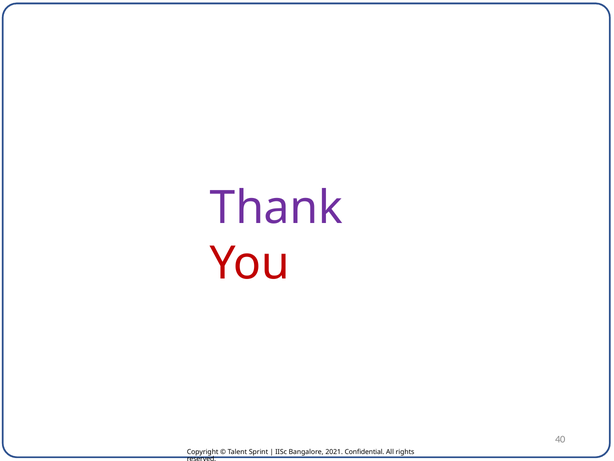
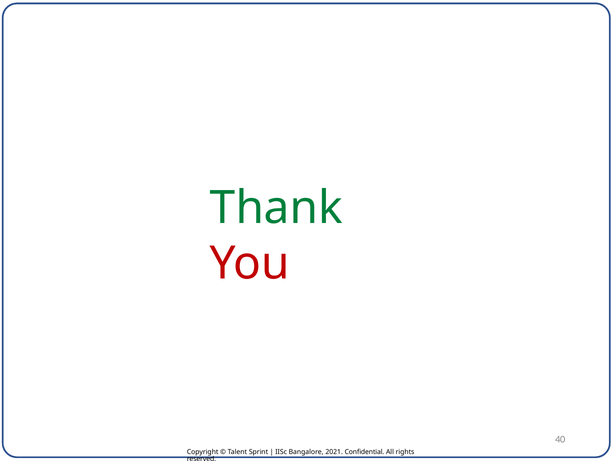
Thank colour: purple -> green
